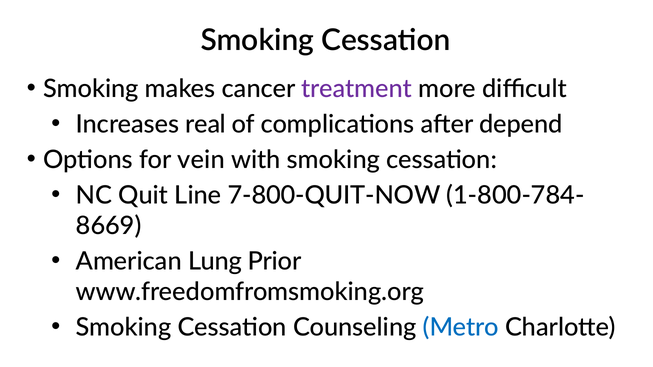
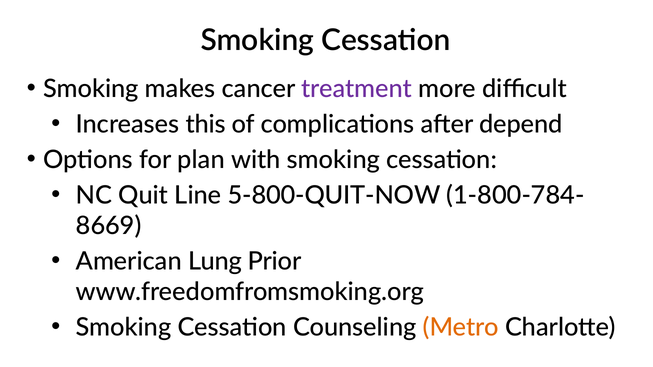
real: real -> this
vein: vein -> plan
7-800-QUIT-NOW: 7-800-QUIT-NOW -> 5-800-QUIT-NOW
Metro colour: blue -> orange
